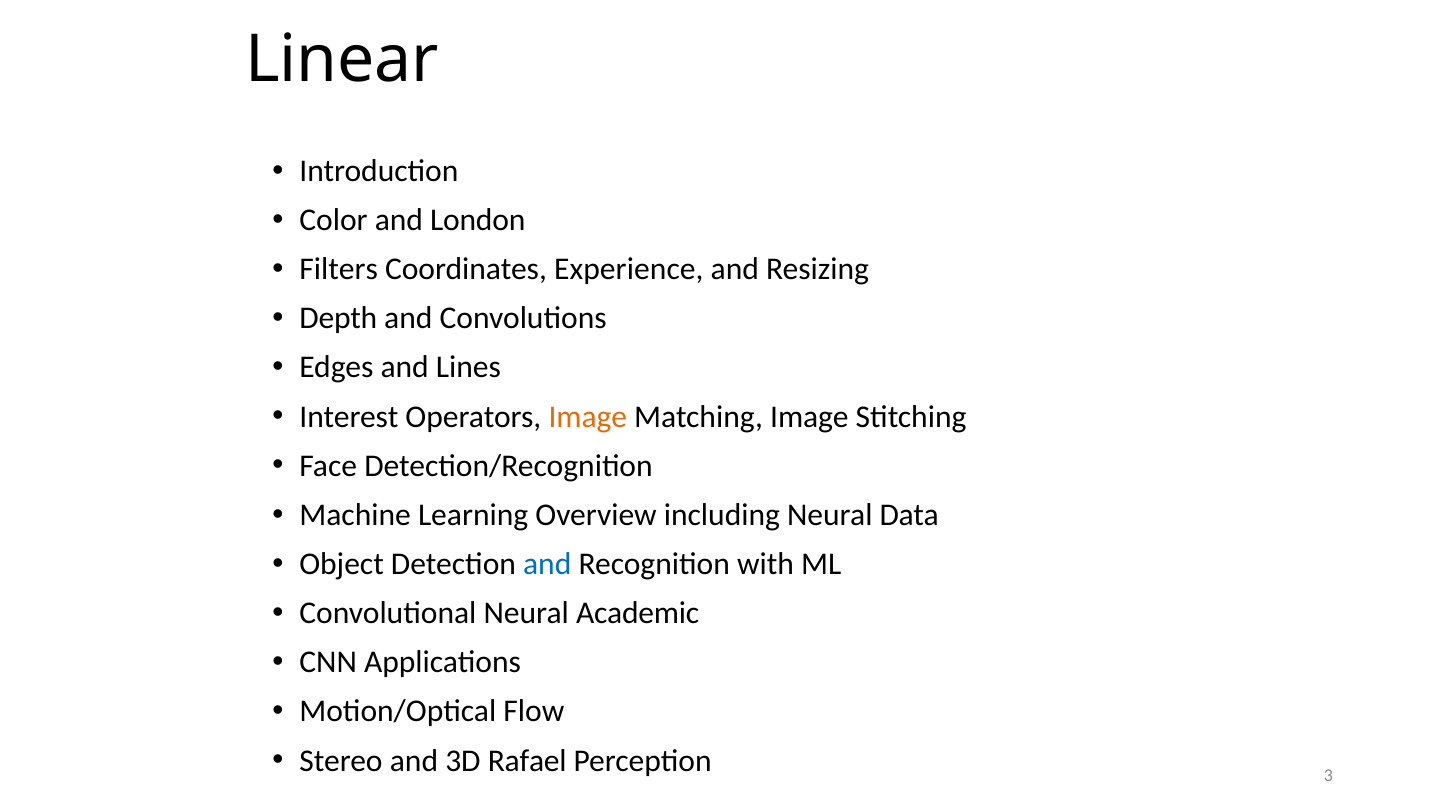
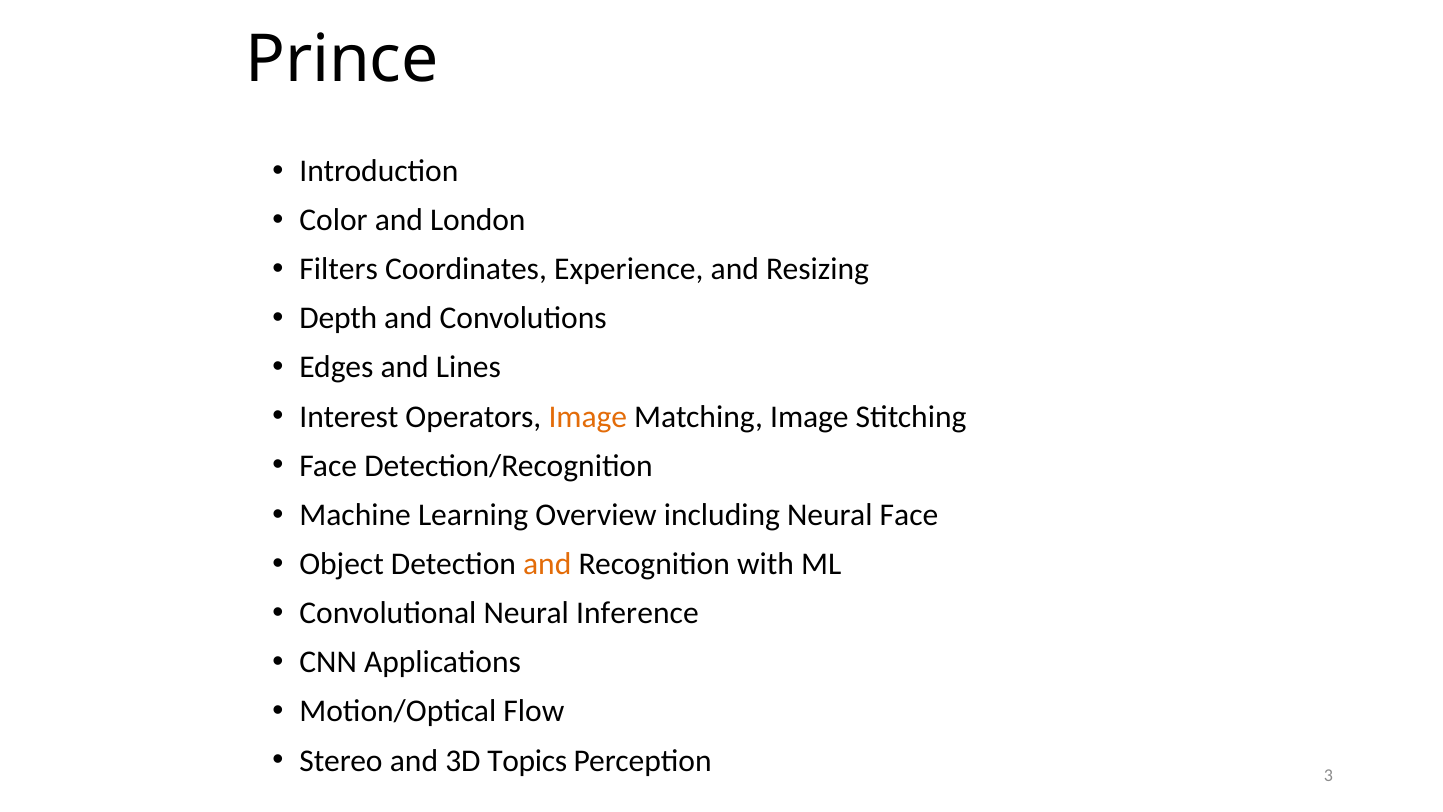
Linear: Linear -> Prince
Neural Data: Data -> Face
and at (547, 564) colour: blue -> orange
Academic: Academic -> Inference
Rafael: Rafael -> Topics
